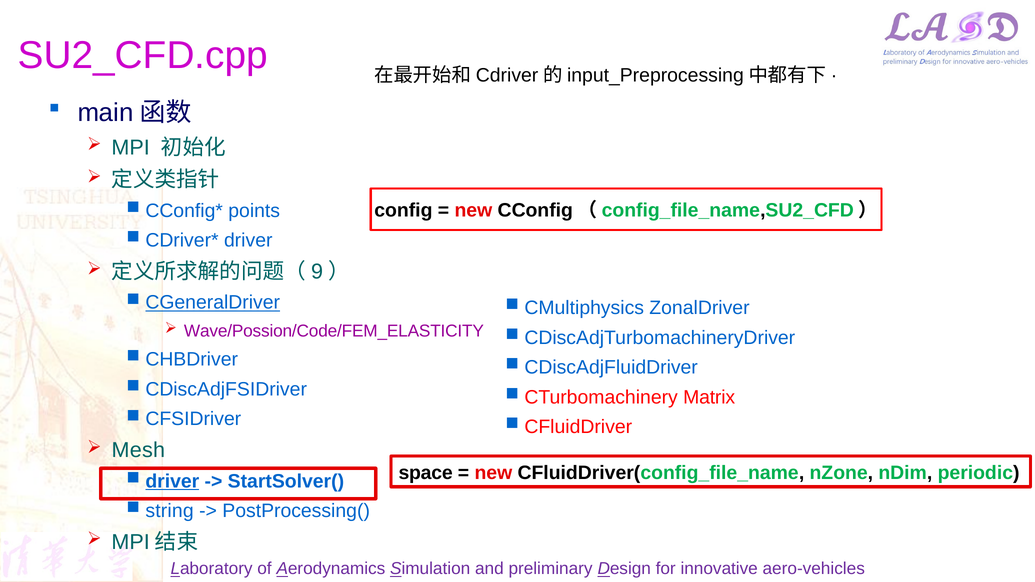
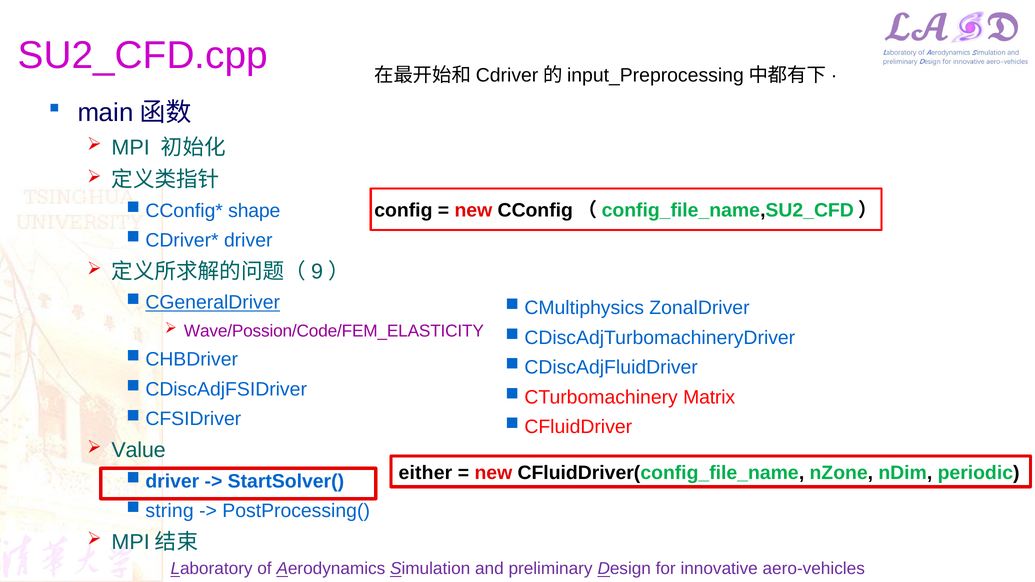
points: points -> shape
Mesh: Mesh -> Value
space: space -> either
driver at (172, 481) underline: present -> none
